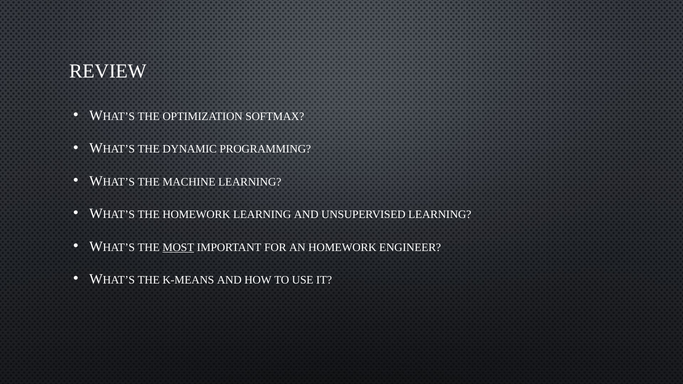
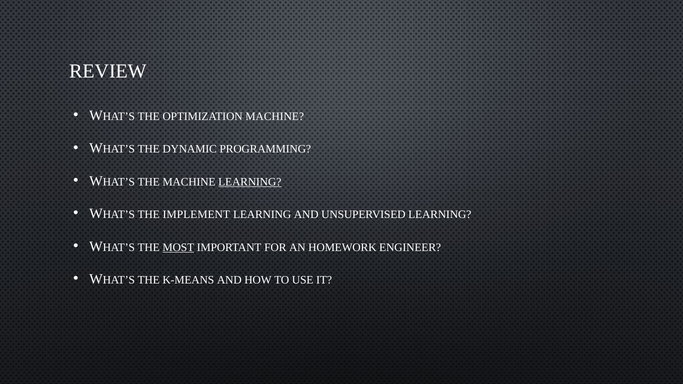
OPTIMIZATION SOFTMAX: SOFTMAX -> MACHINE
LEARNING at (250, 182) underline: none -> present
THE HOMEWORK: HOMEWORK -> IMPLEMENT
